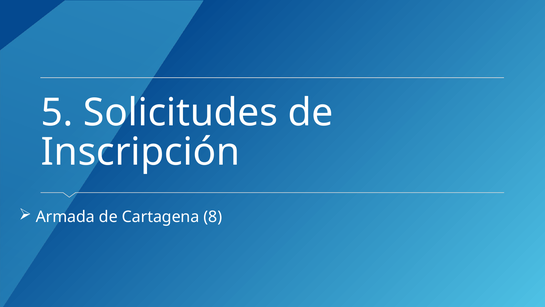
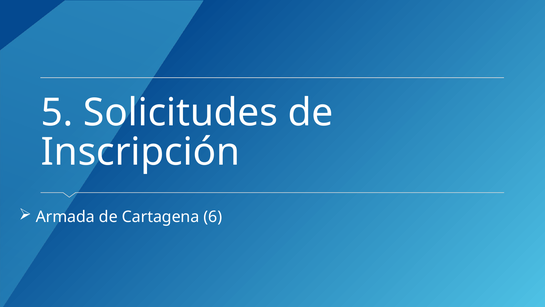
8: 8 -> 6
